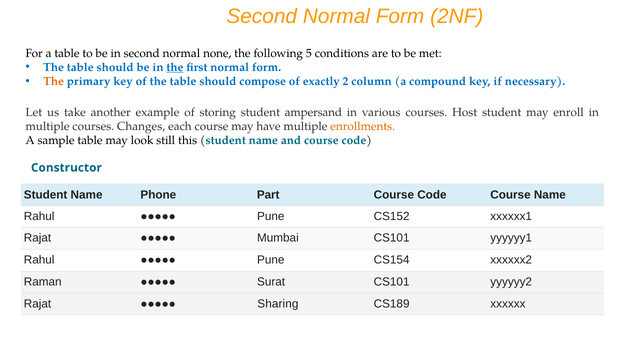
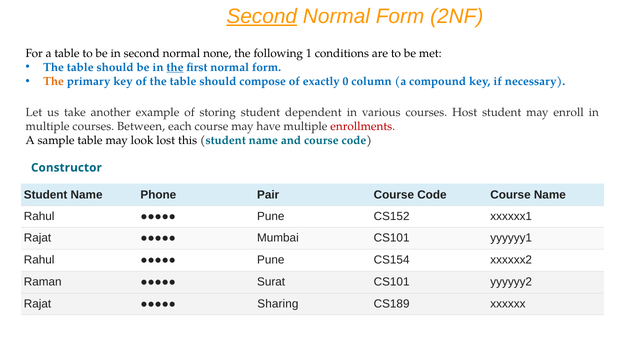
Second at (262, 16) underline: none -> present
5: 5 -> 1
2: 2 -> 0
ampersand: ampersand -> dependent
Changes: Changes -> Between
enrollments colour: orange -> red
still: still -> lost
Part: Part -> Pair
